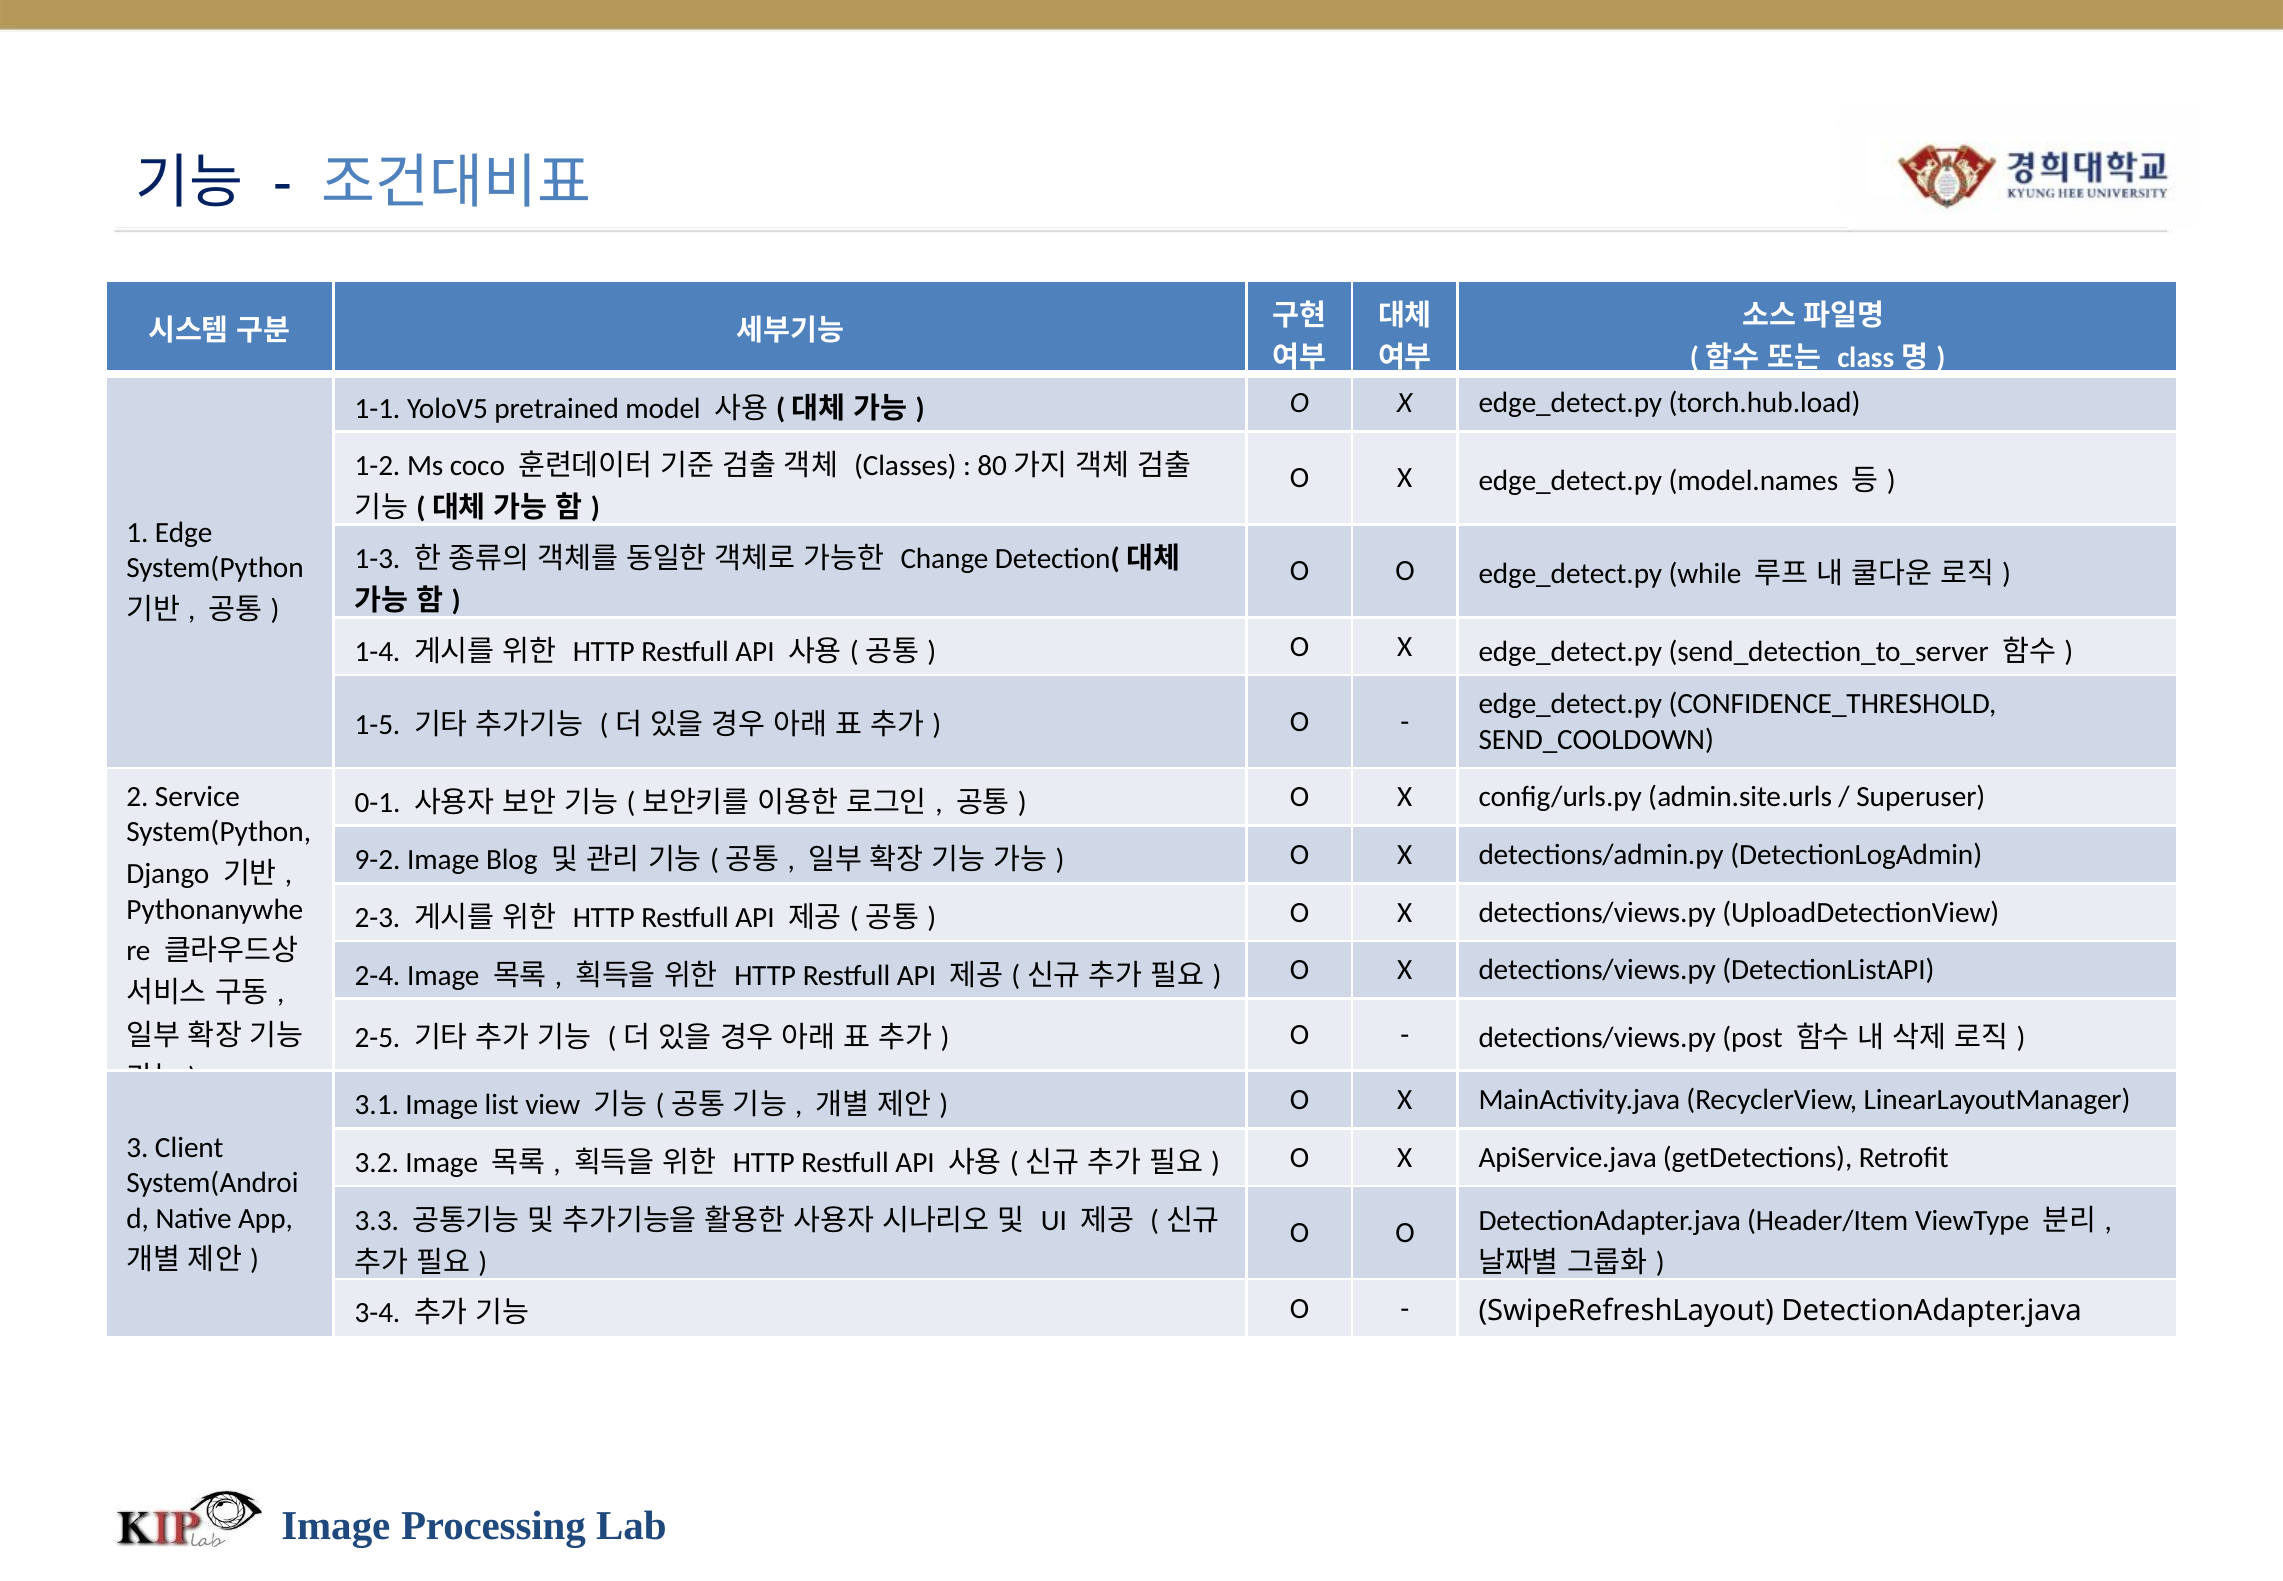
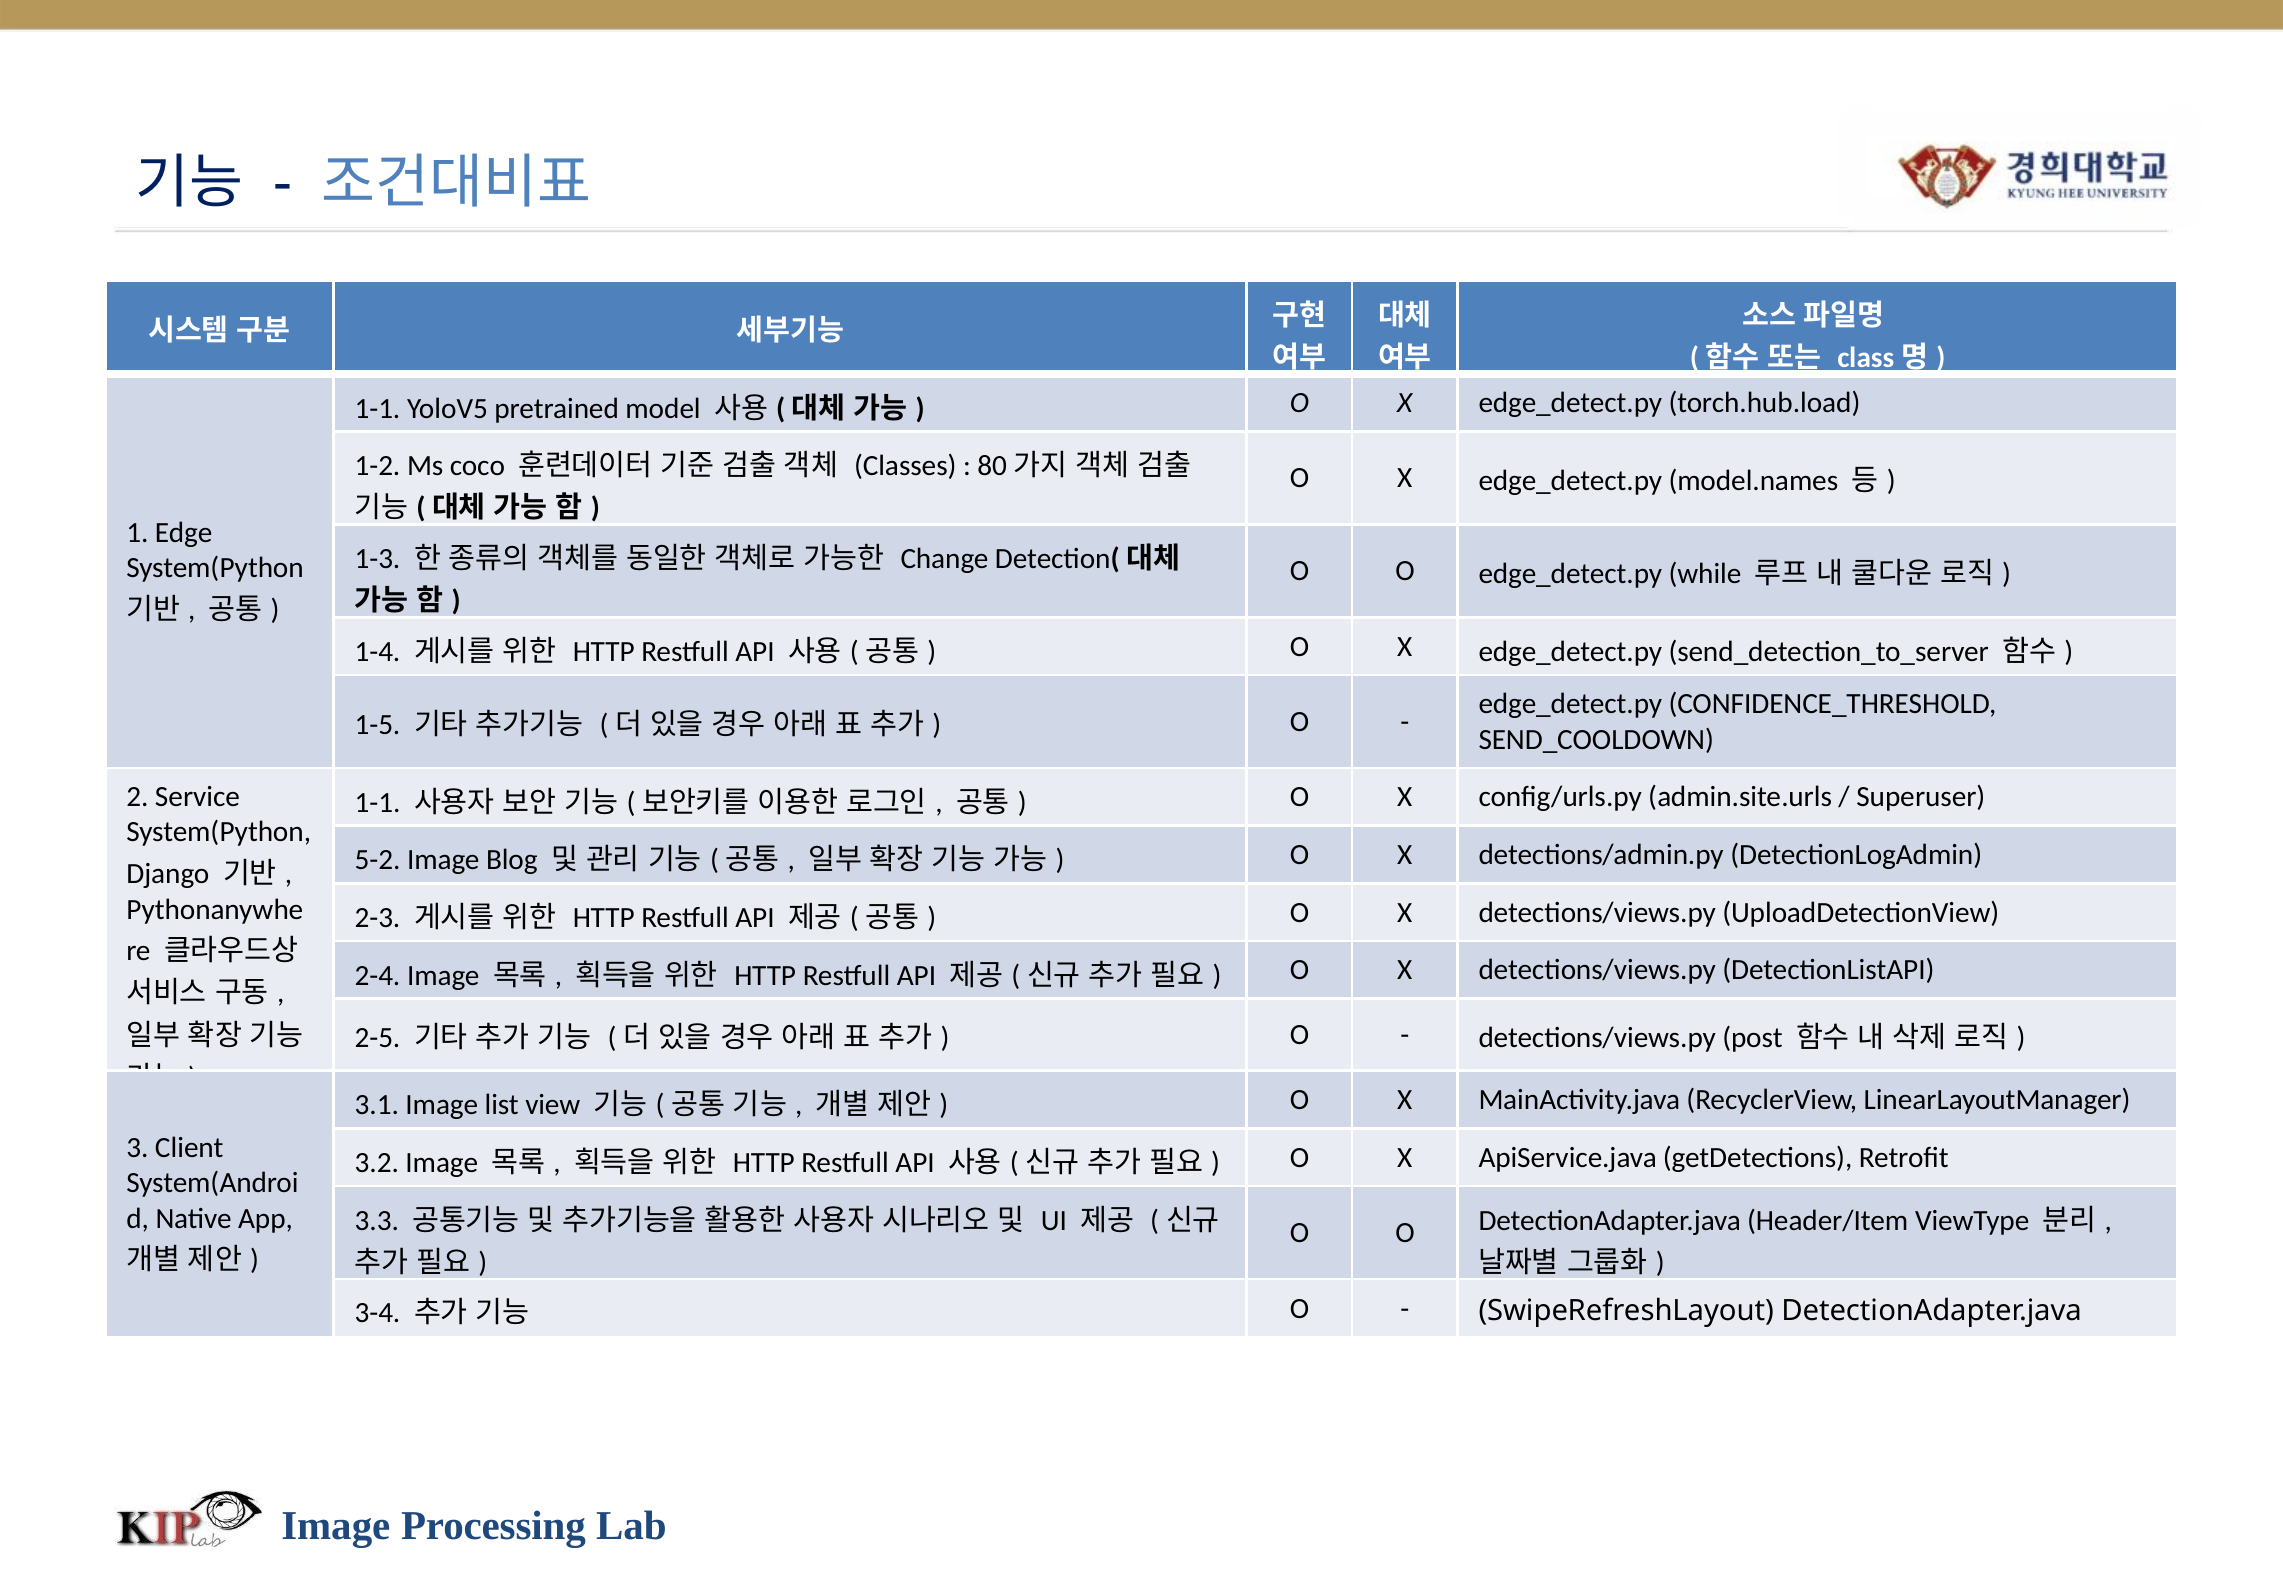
0-1 at (378, 802): 0-1 -> 1-1
9-2: 9-2 -> 5-2
